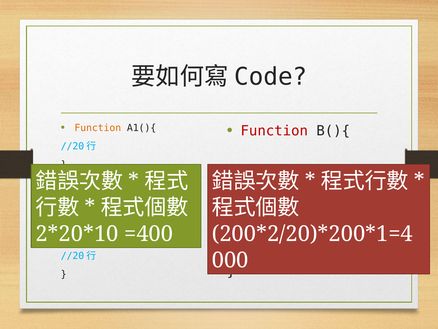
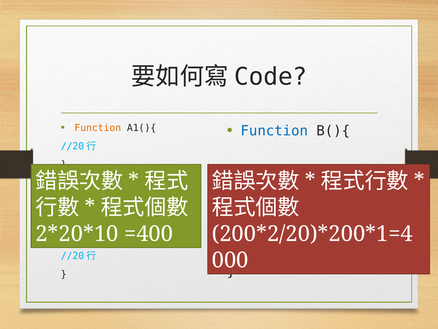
Function at (274, 131) colour: red -> blue
